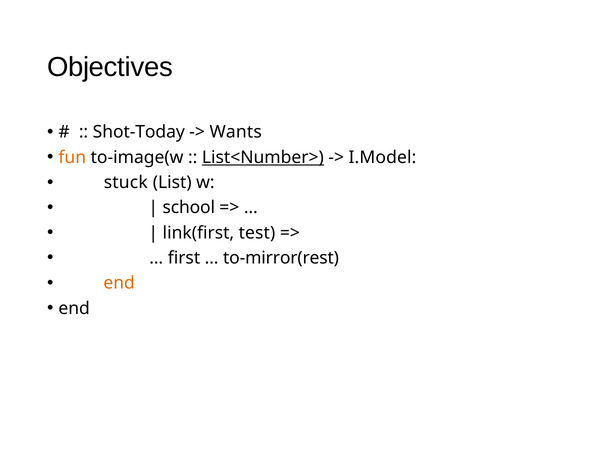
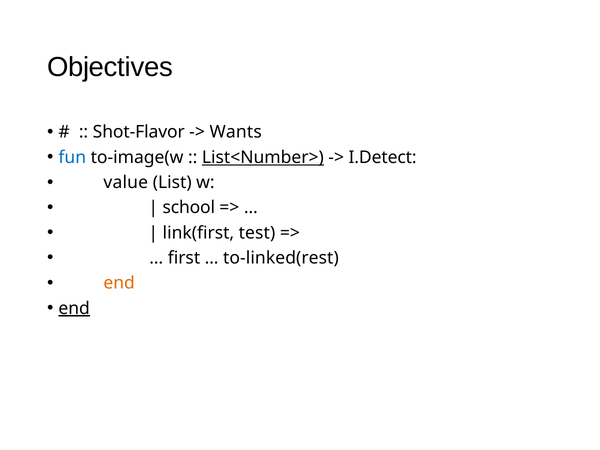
Shot-Today: Shot-Today -> Shot-Flavor
fun colour: orange -> blue
I.Model: I.Model -> I.Detect
stuck: stuck -> value
to-mirror(rest: to-mirror(rest -> to-linked(rest
end at (74, 308) underline: none -> present
